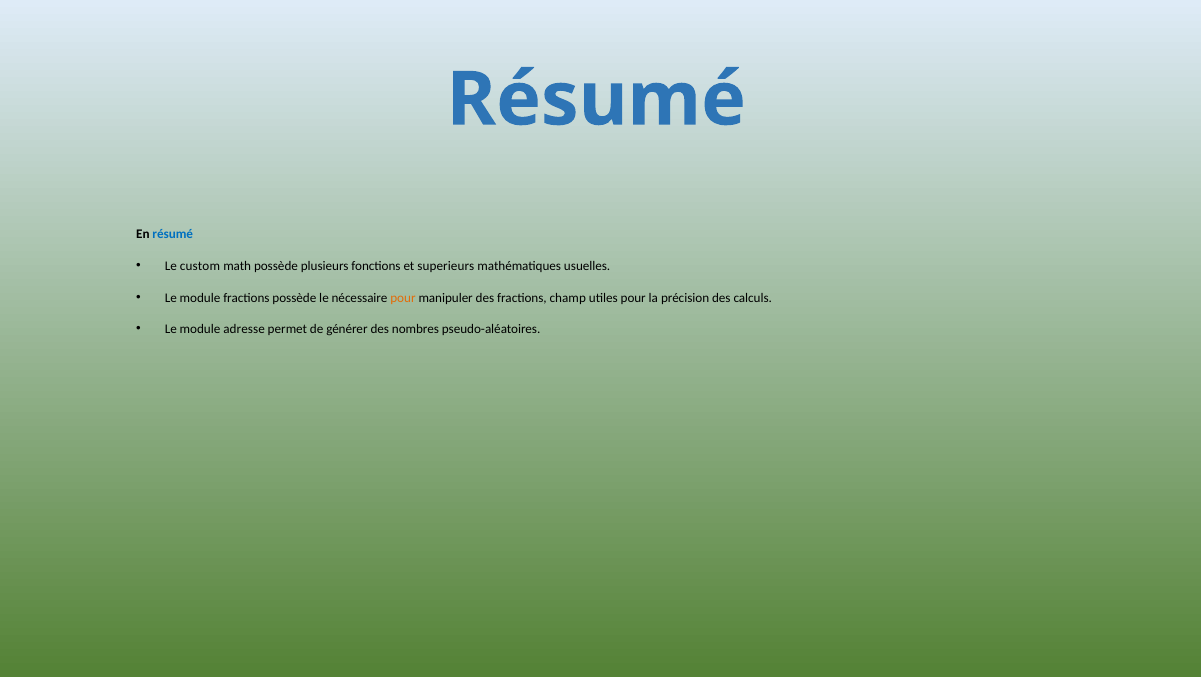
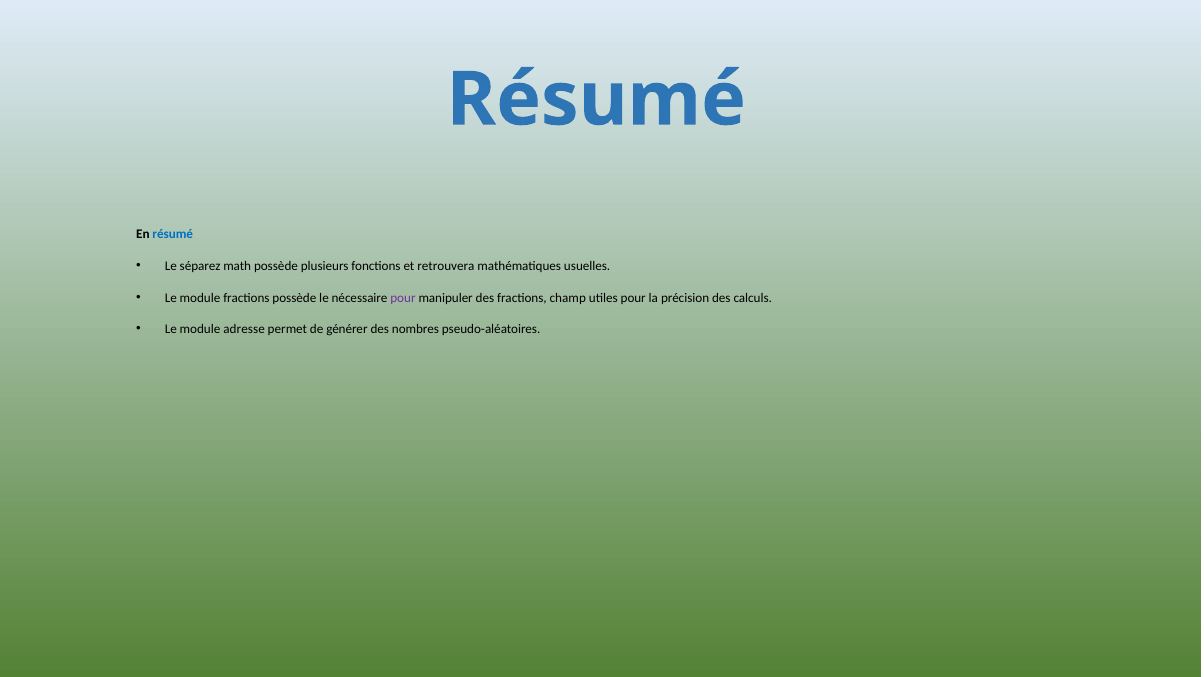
custom: custom -> séparez
superieurs: superieurs -> retrouvera
pour at (403, 298) colour: orange -> purple
